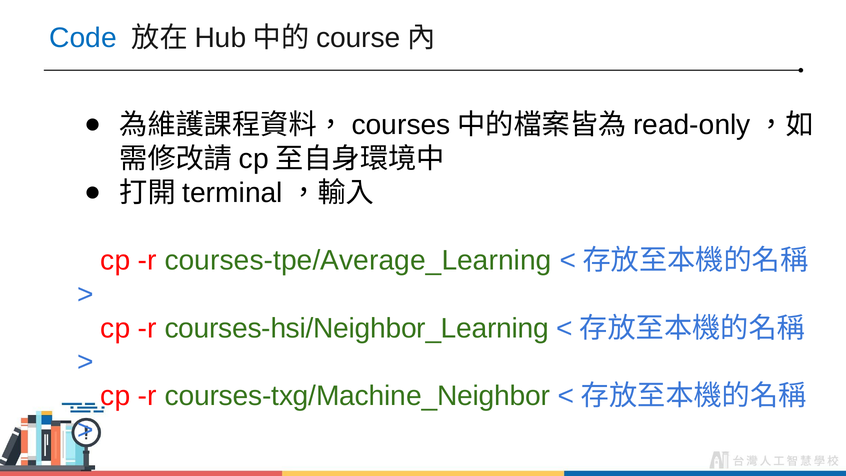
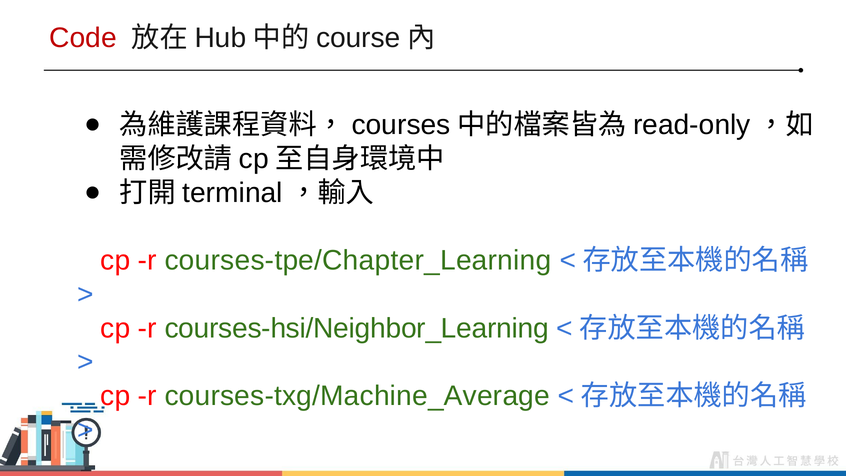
Code colour: blue -> red
courses-tpe/Average_Learning: courses-tpe/Average_Learning -> courses-tpe/Chapter_Learning
courses-txg/Machine_Neighbor: courses-txg/Machine_Neighbor -> courses-txg/Machine_Average
